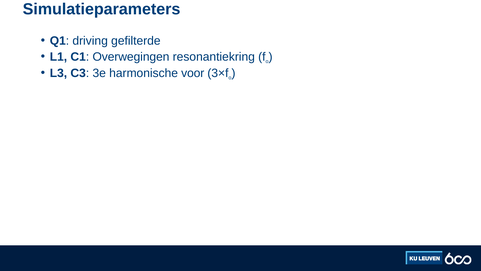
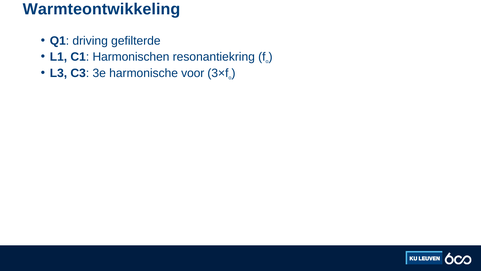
Simulatieparameters: Simulatieparameters -> Warmteontwikkeling
Overwegingen: Overwegingen -> Harmonischen
